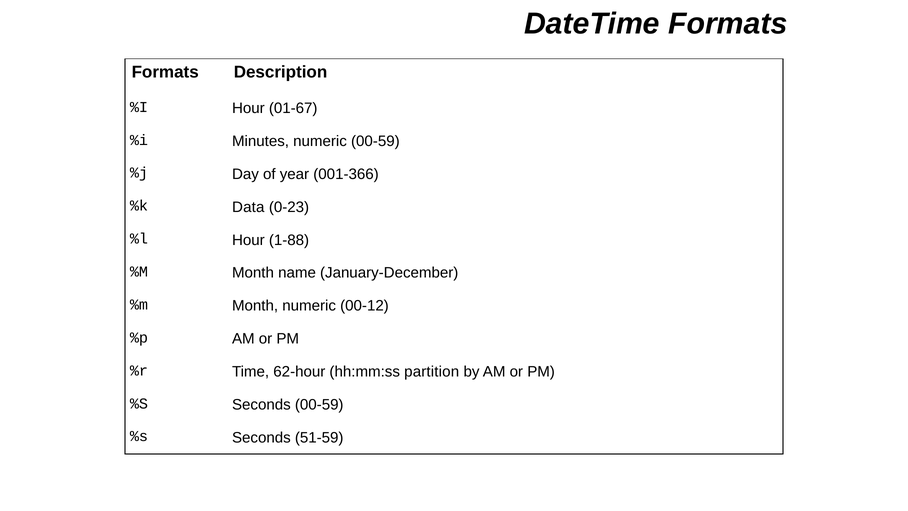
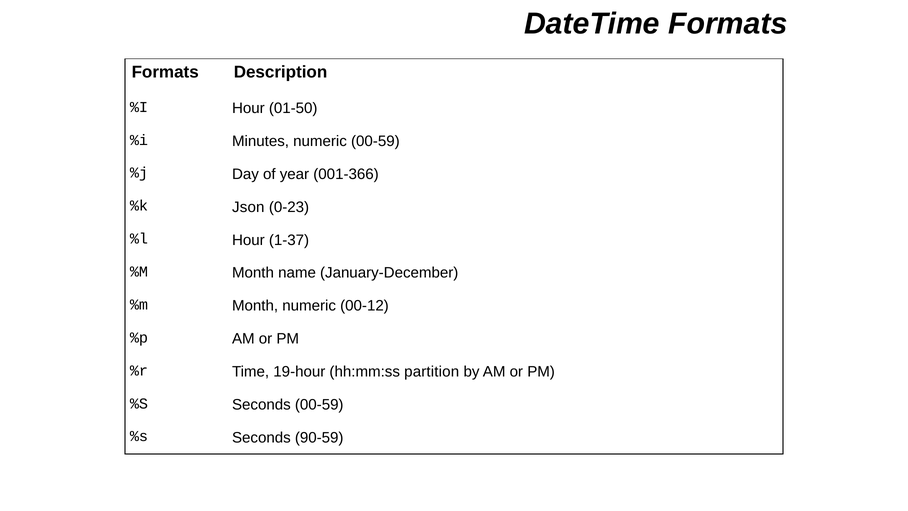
01-67: 01-67 -> 01-50
Data: Data -> Json
1-88: 1-88 -> 1-37
62-hour: 62-hour -> 19-hour
51-59: 51-59 -> 90-59
